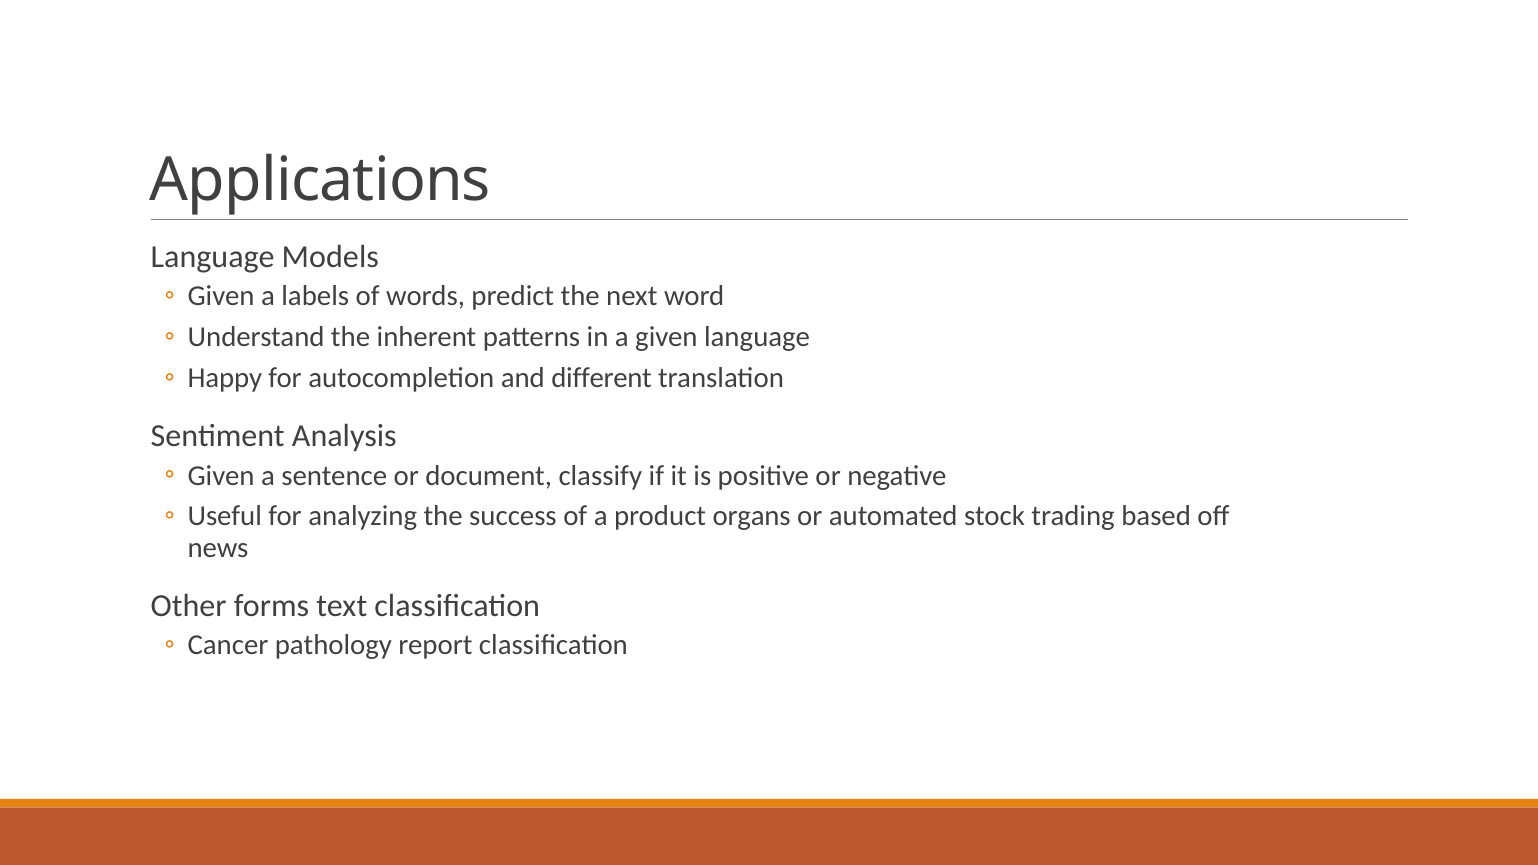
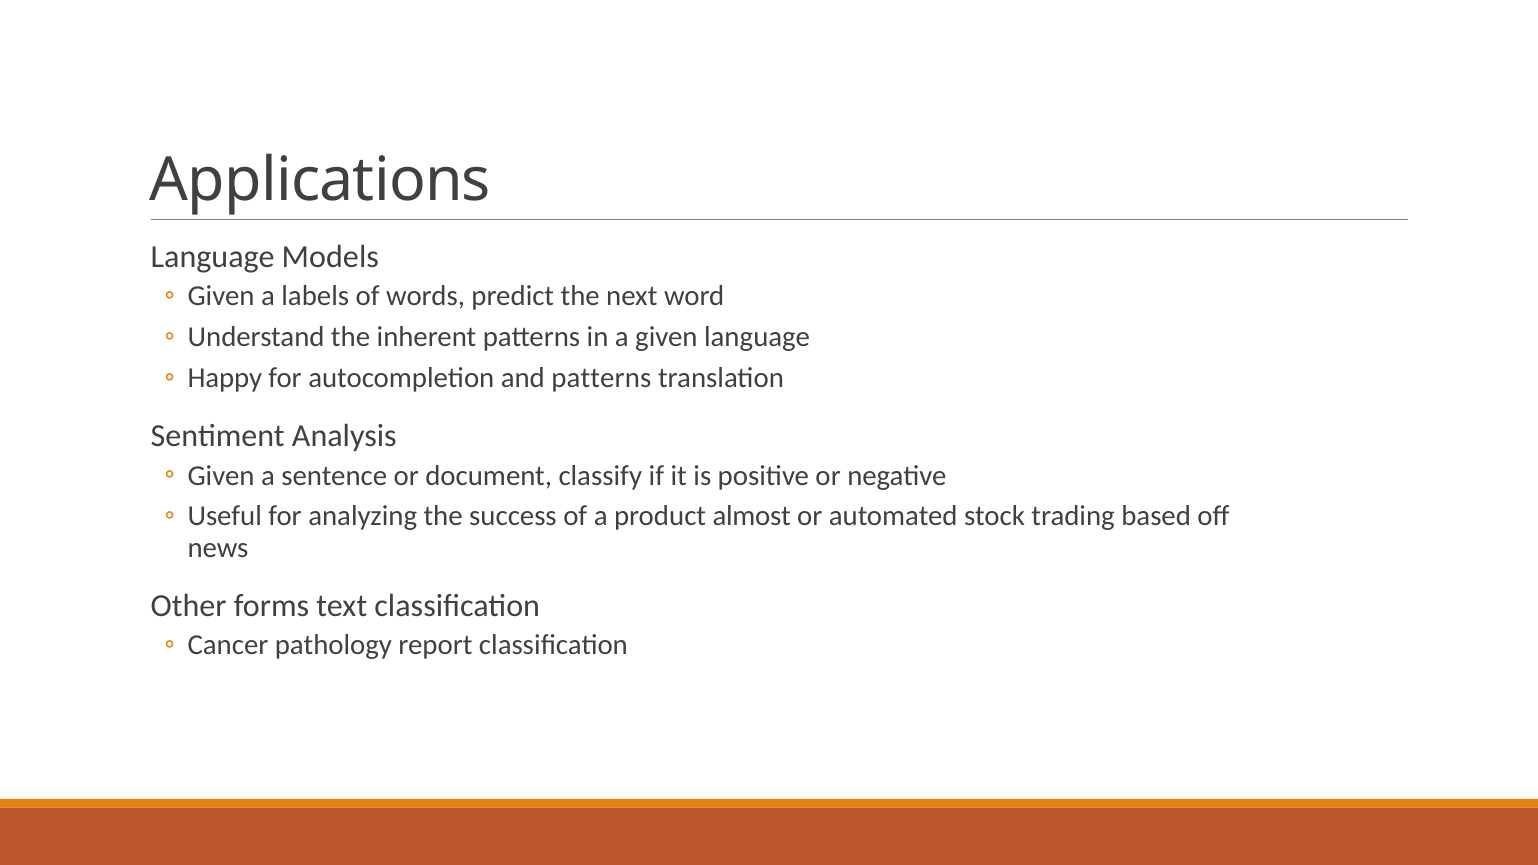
and different: different -> patterns
organs: organs -> almost
